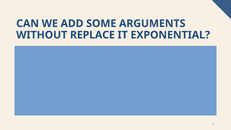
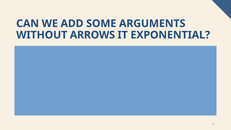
REPLACE: REPLACE -> ARROWS
